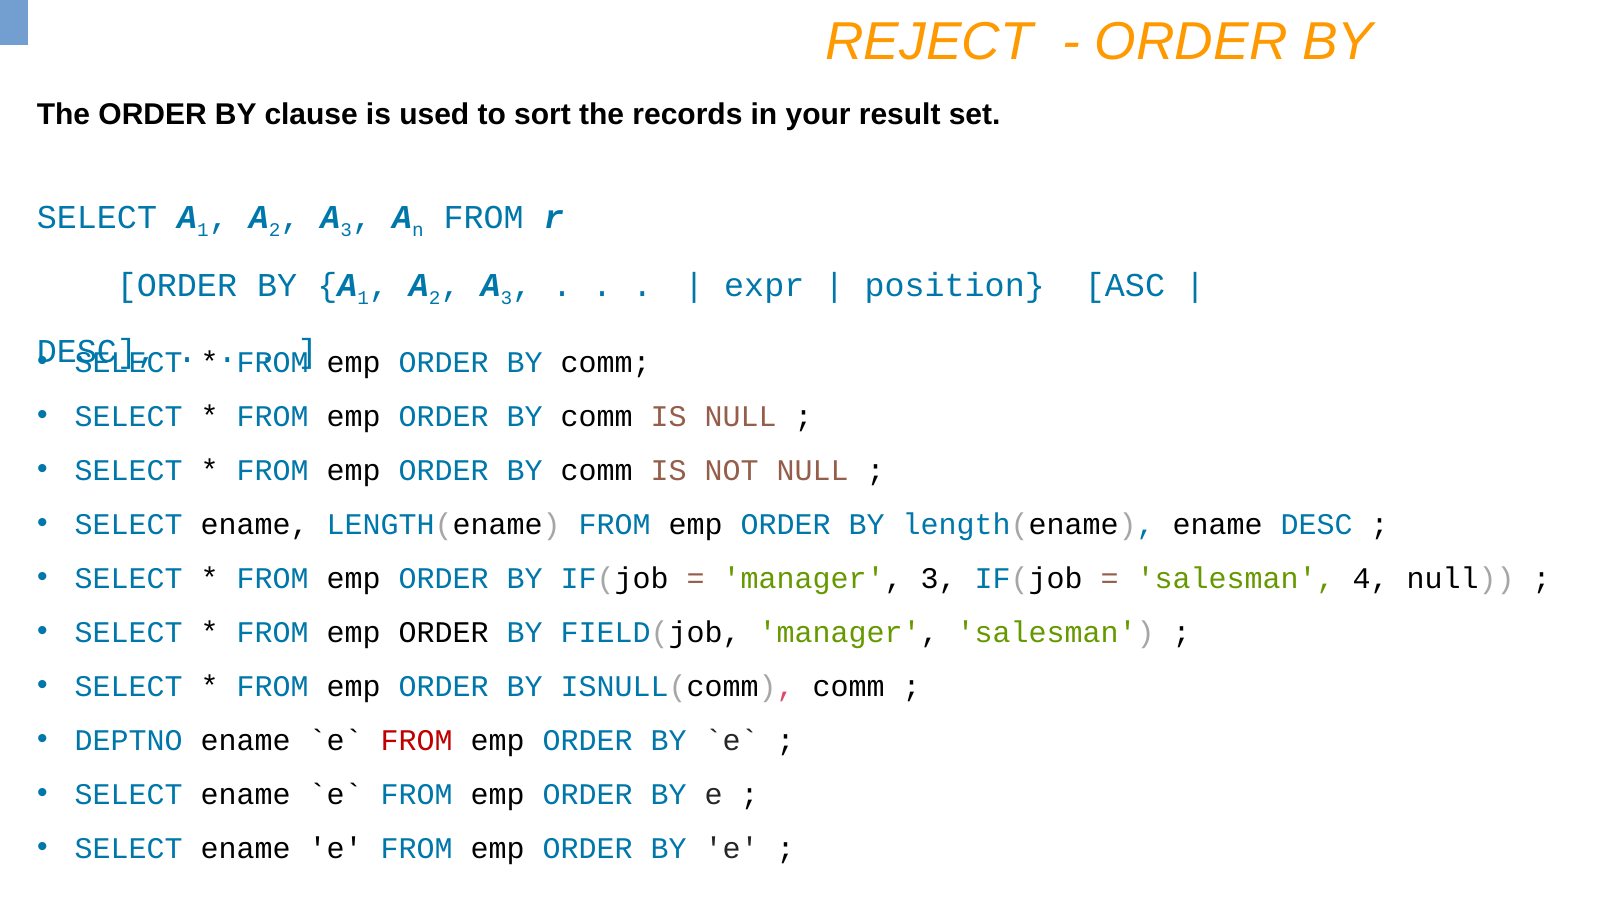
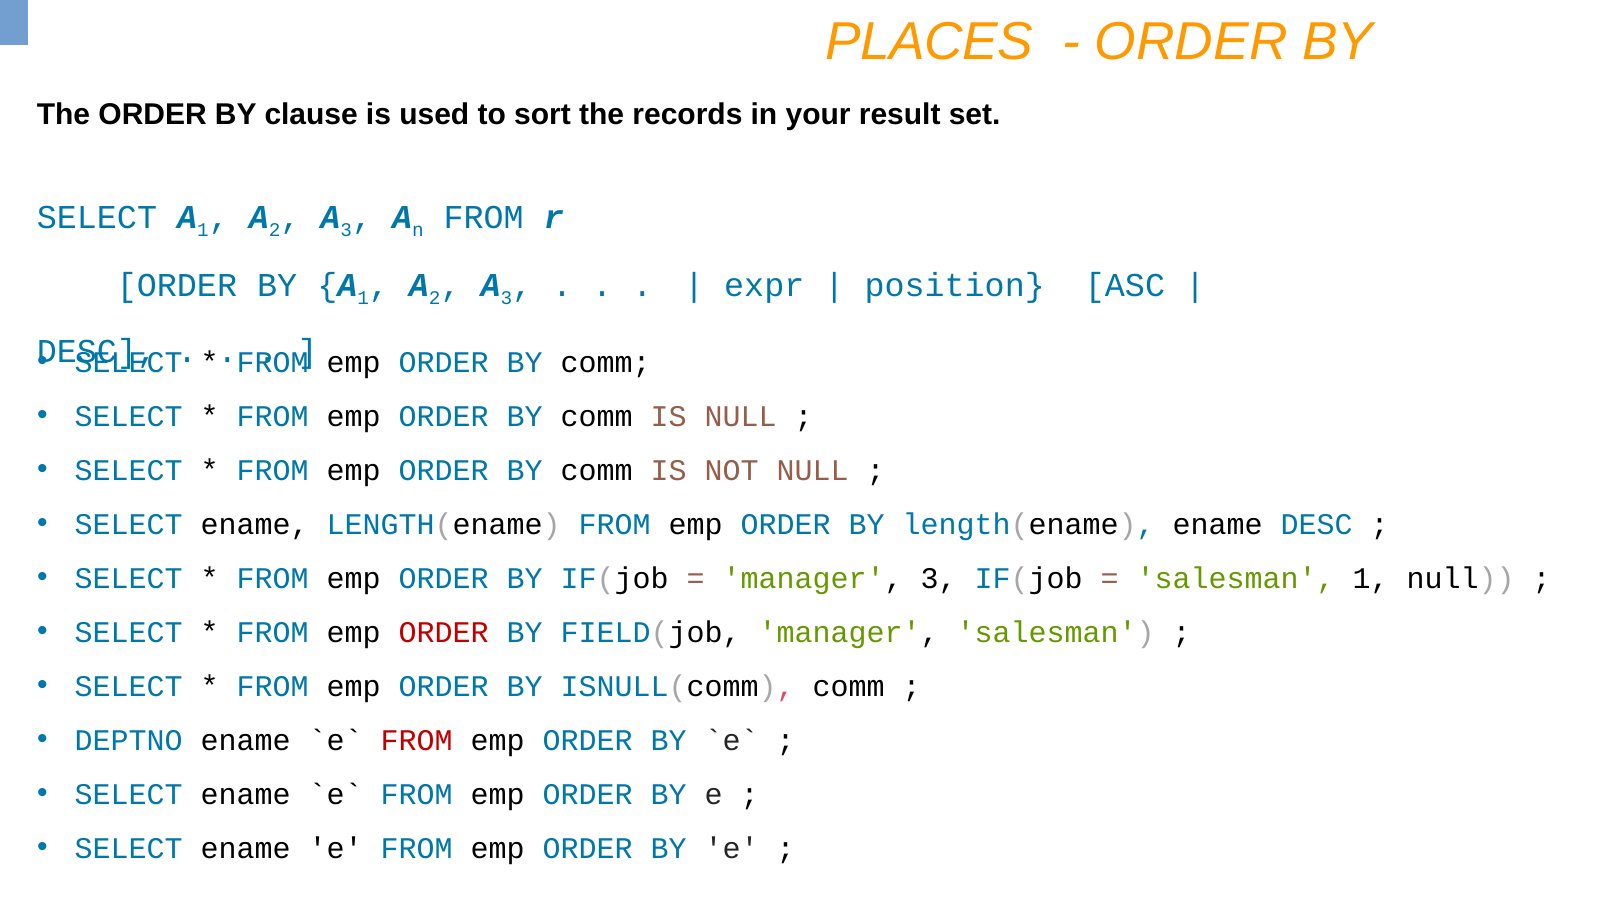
REJECT: REJECT -> PLACES
salesman 4: 4 -> 1
ORDER at (444, 632) colour: black -> red
